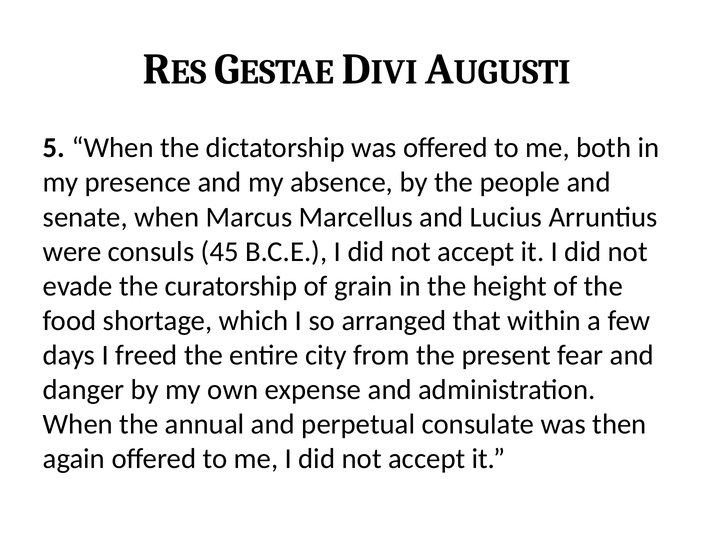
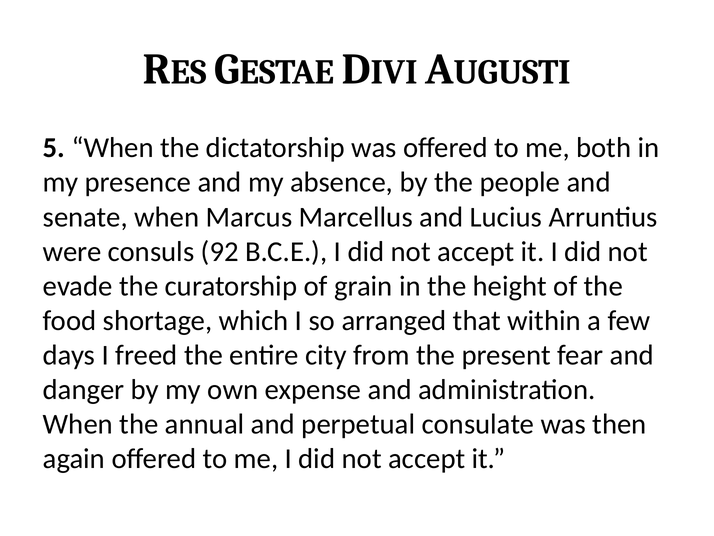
45: 45 -> 92
